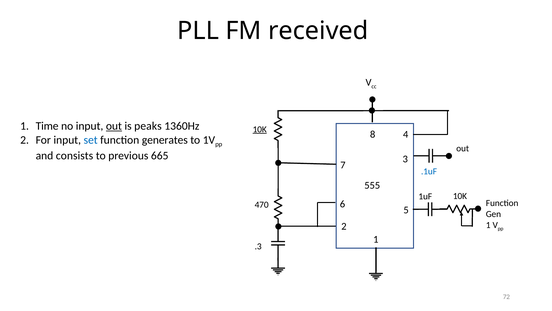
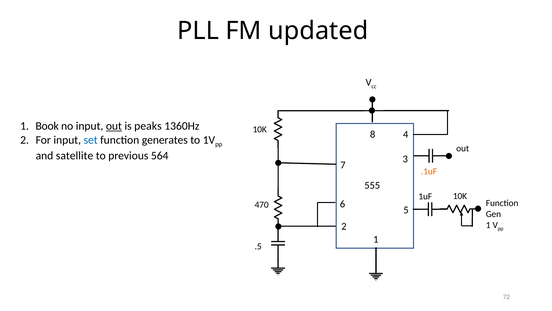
received: received -> updated
Time: Time -> Book
10K at (260, 129) underline: present -> none
consists: consists -> satellite
665: 665 -> 564
.1uF colour: blue -> orange
.3: .3 -> .5
